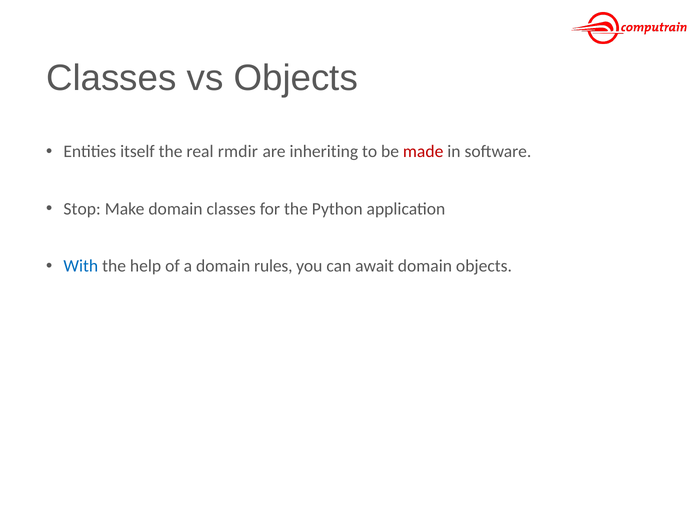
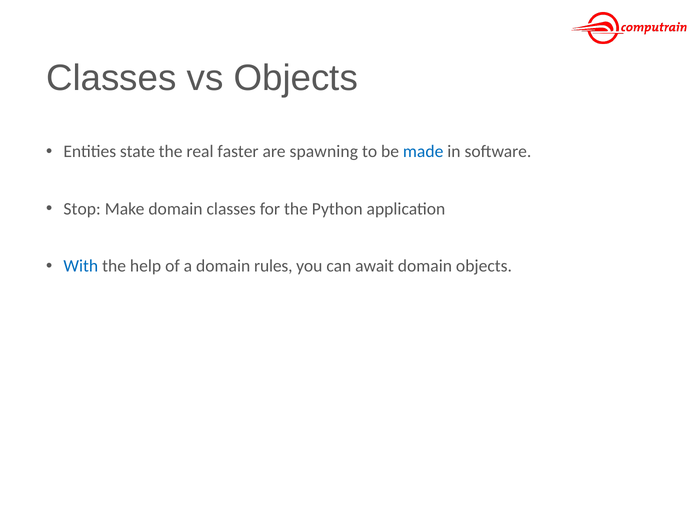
itself: itself -> state
rmdir: rmdir -> faster
inheriting: inheriting -> spawning
made colour: red -> blue
